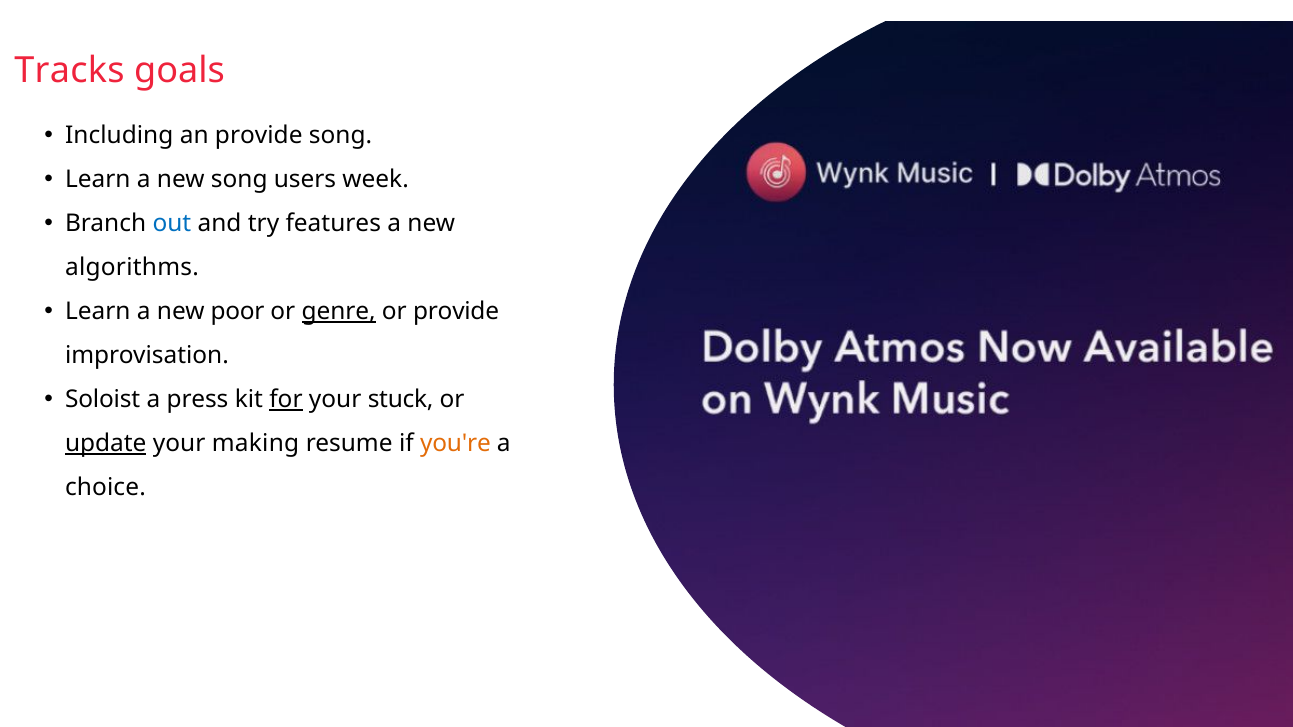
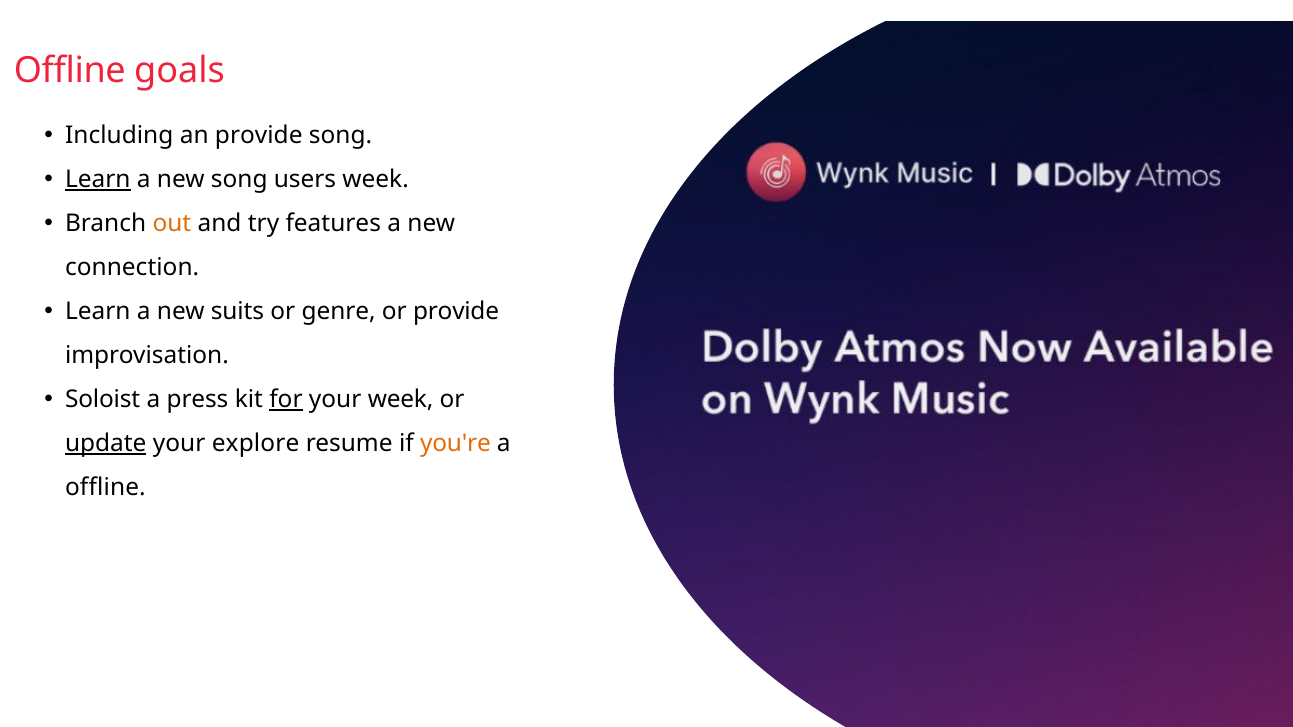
Tracks at (69, 70): Tracks -> Offline
Learn at (98, 180) underline: none -> present
out colour: blue -> orange
algorithms: algorithms -> connection
poor: poor -> suits
genre underline: present -> none
your stuck: stuck -> week
making: making -> explore
choice at (105, 487): choice -> offline
